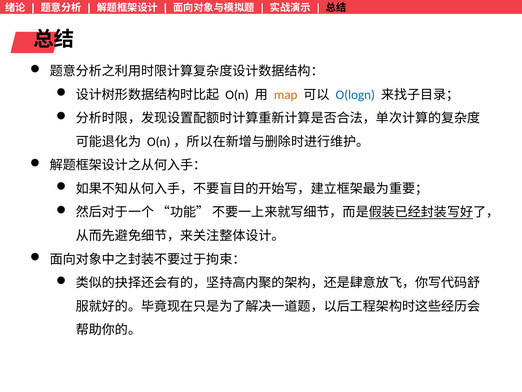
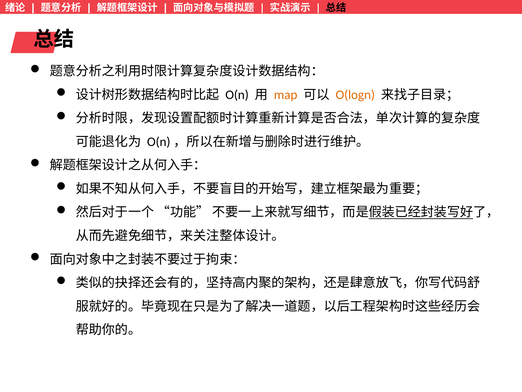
O(logn colour: blue -> orange
